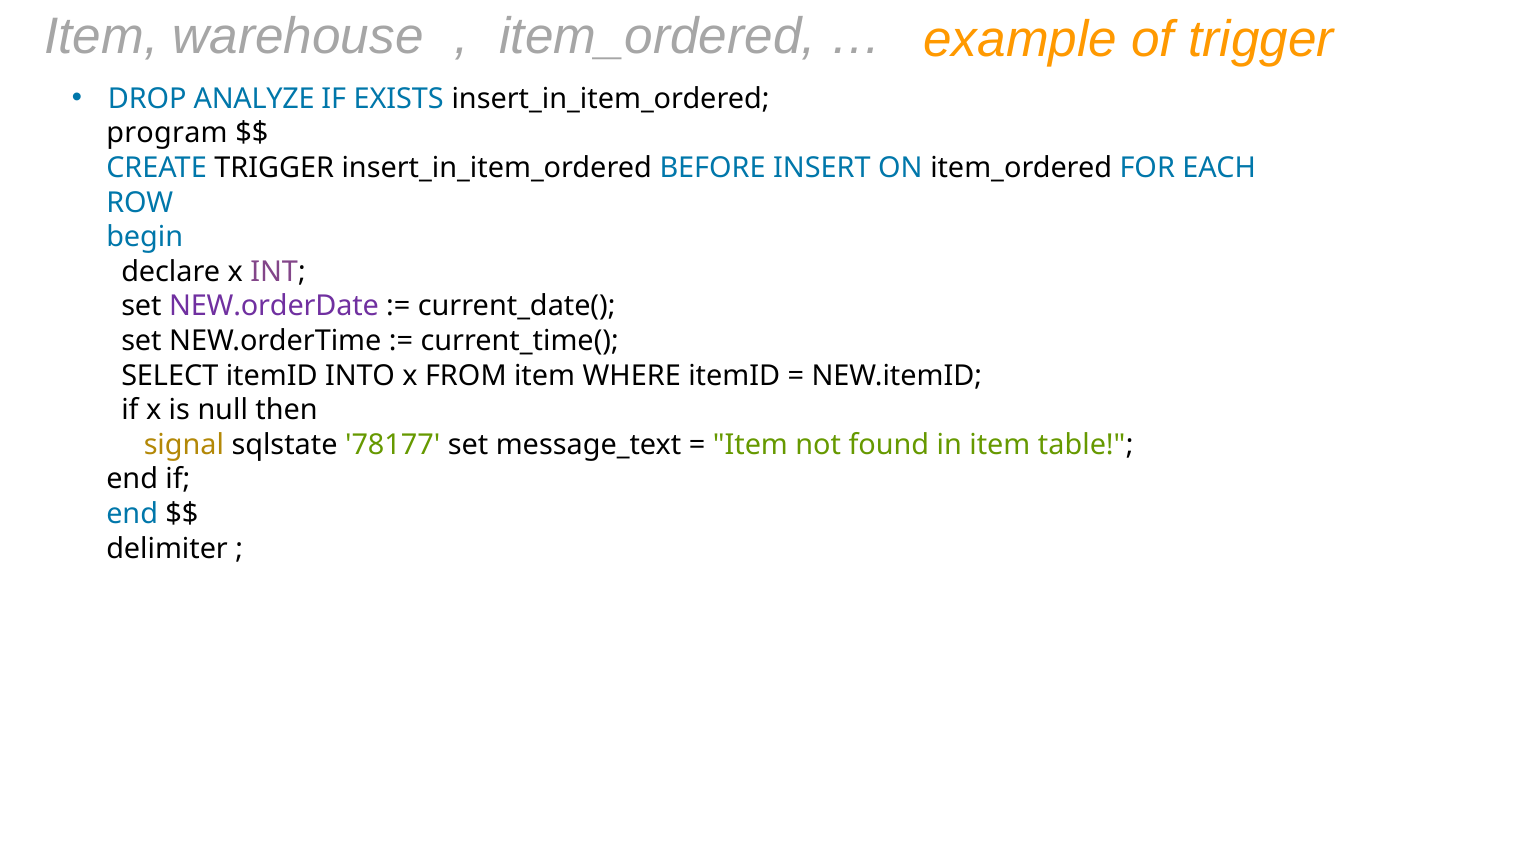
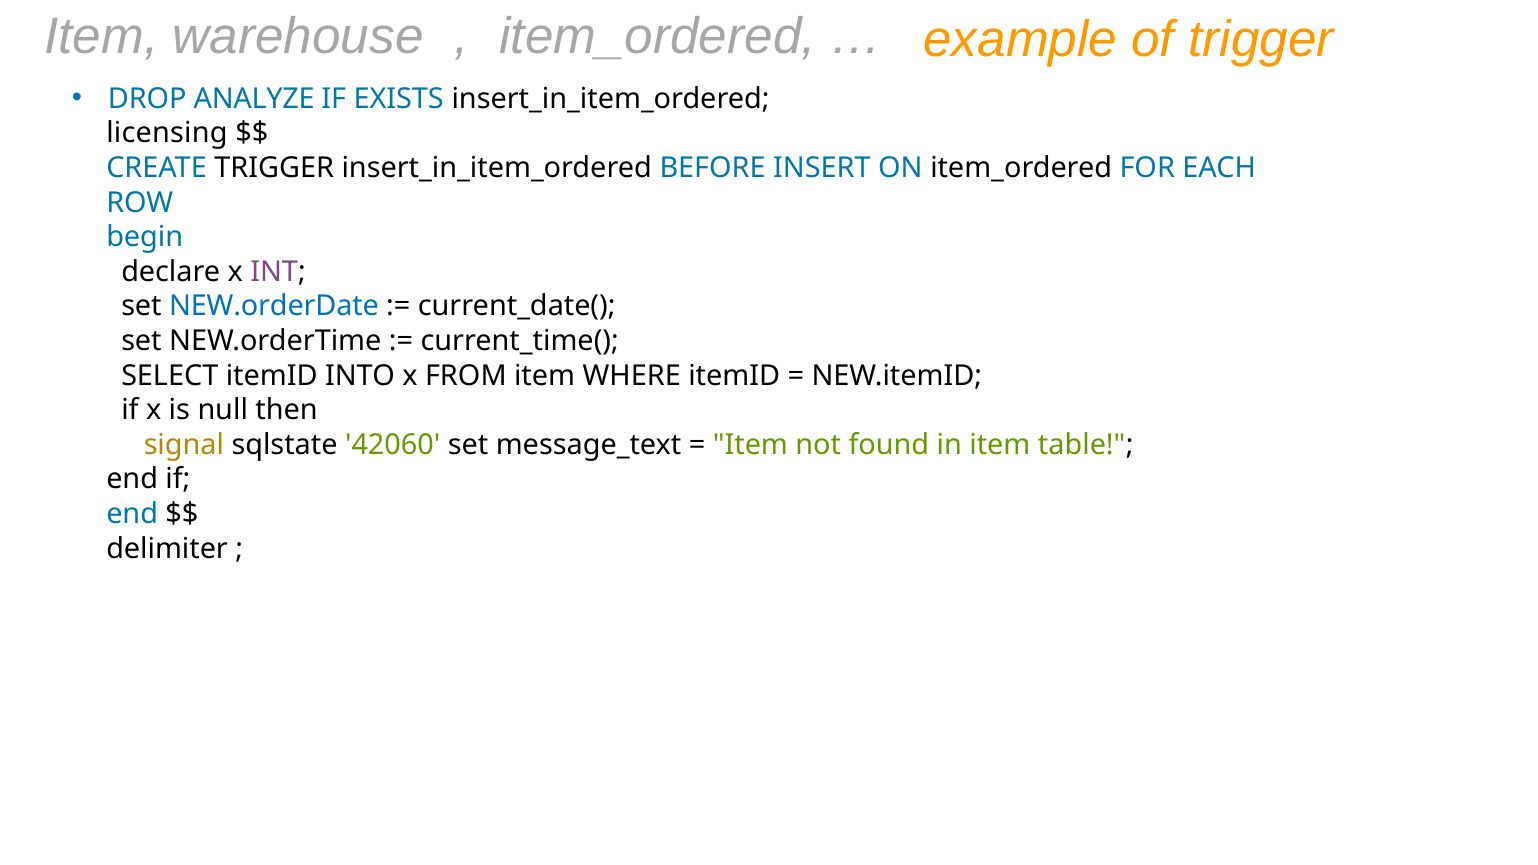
program: program -> licensing
NEW.orderDate colour: purple -> blue
78177: 78177 -> 42060
